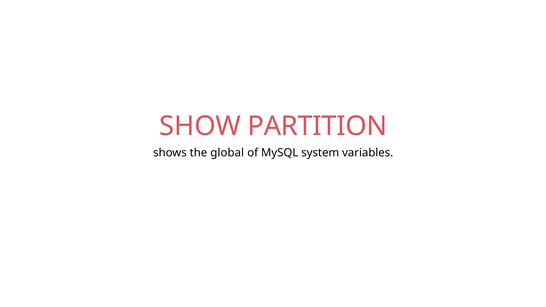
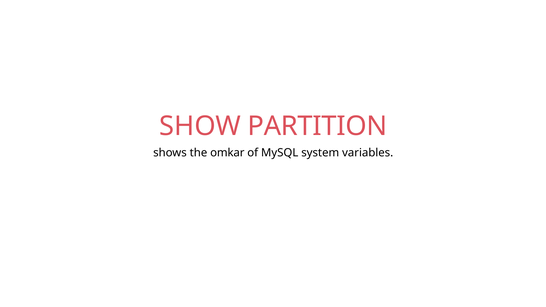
global: global -> omkar
